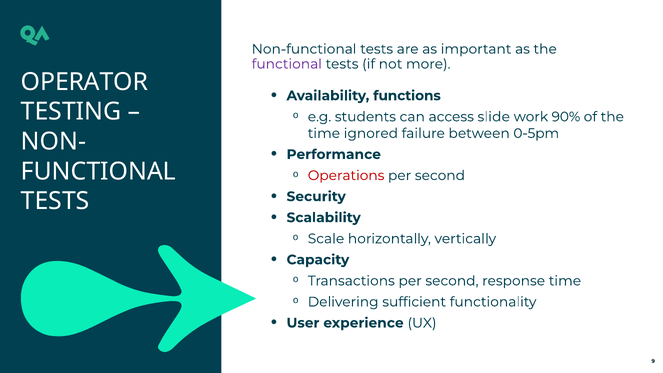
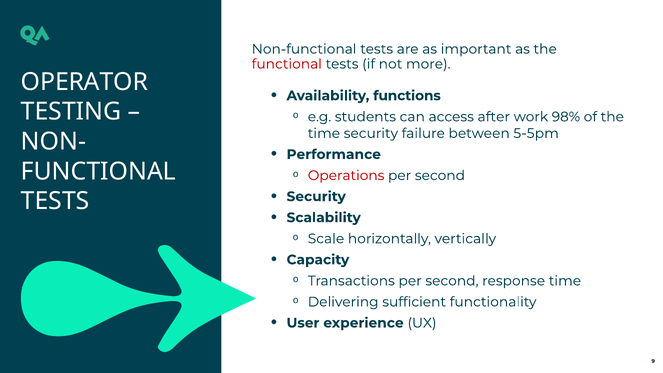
functional at (287, 64) colour: purple -> red
slide: slide -> after
90%: 90% -> 98%
time ignored: ignored -> security
0-5pm: 0-5pm -> 5-5pm
